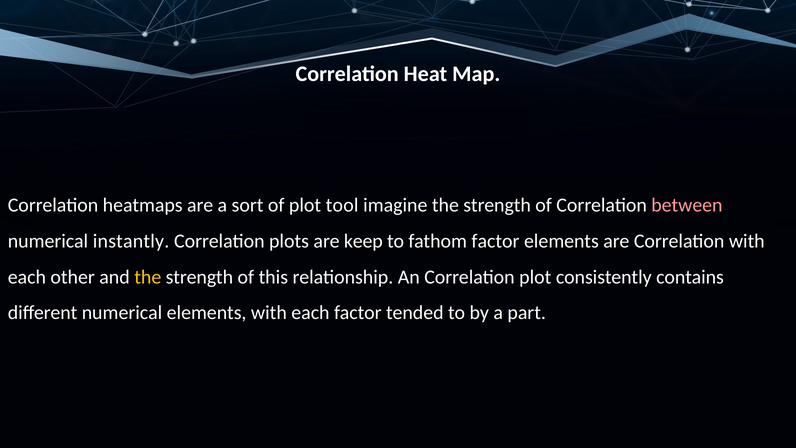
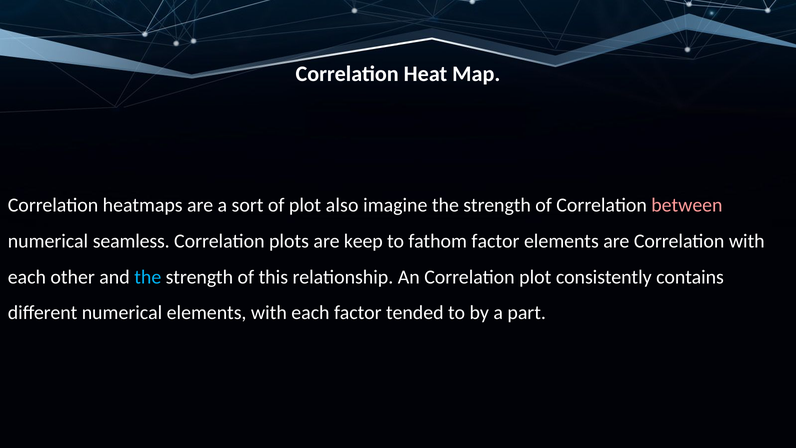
tool: tool -> also
instantly: instantly -> seamless
the at (148, 277) colour: yellow -> light blue
